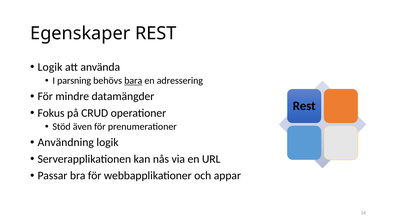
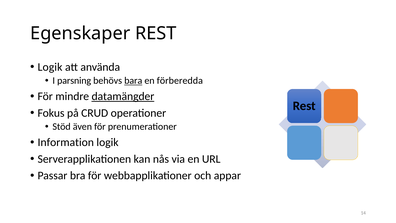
adressering: adressering -> förberedda
datamängder underline: none -> present
Användning: Användning -> Information
